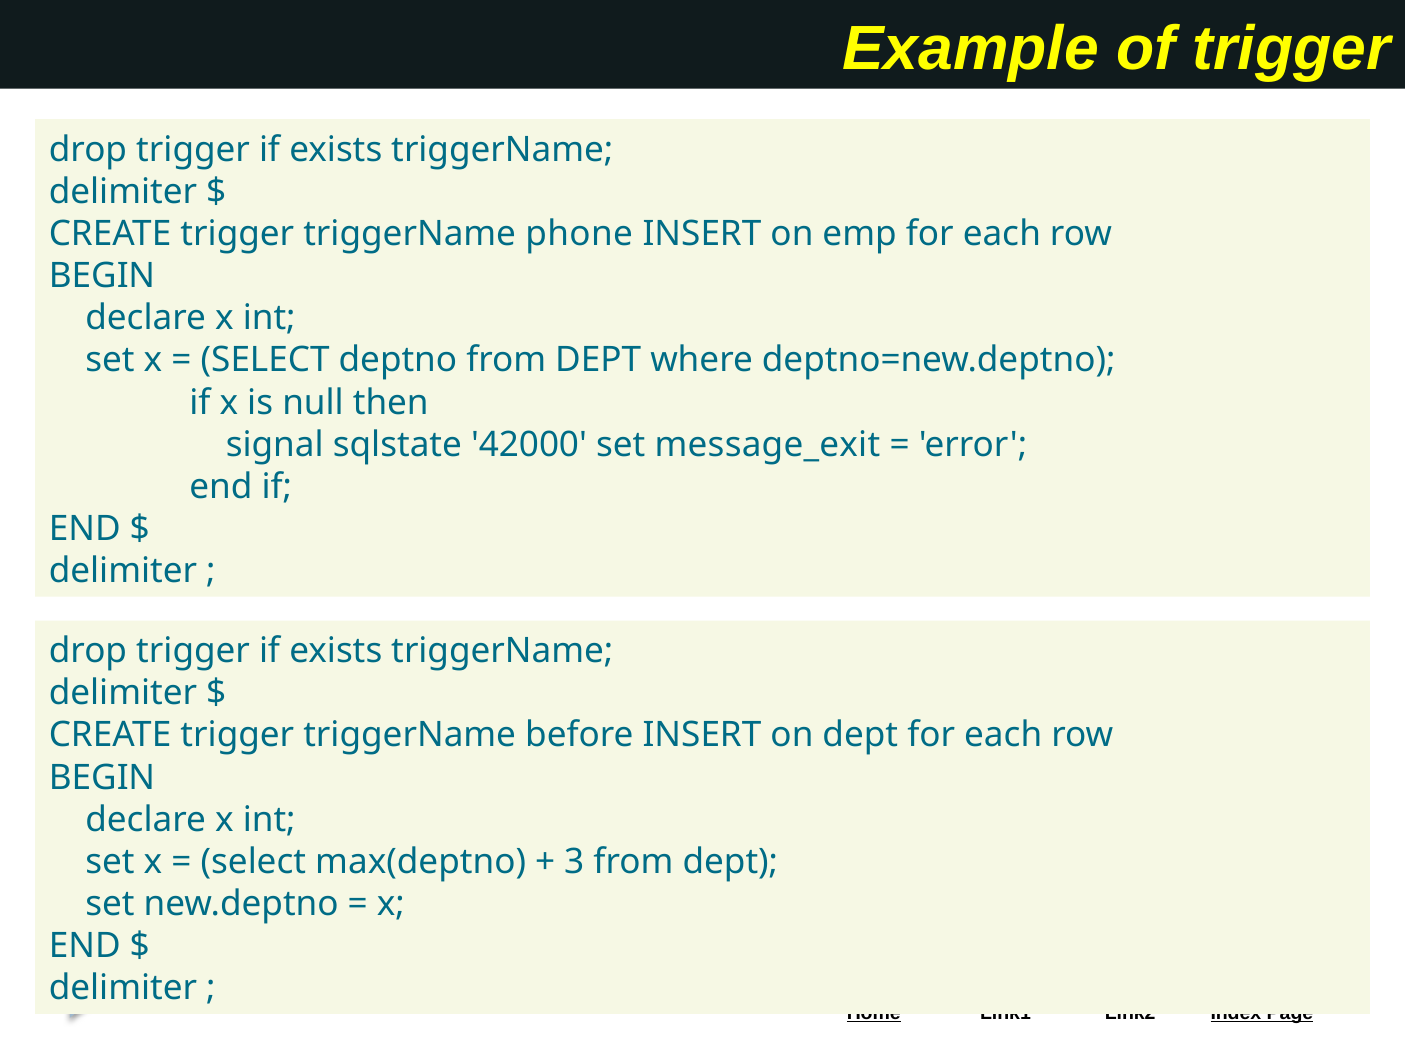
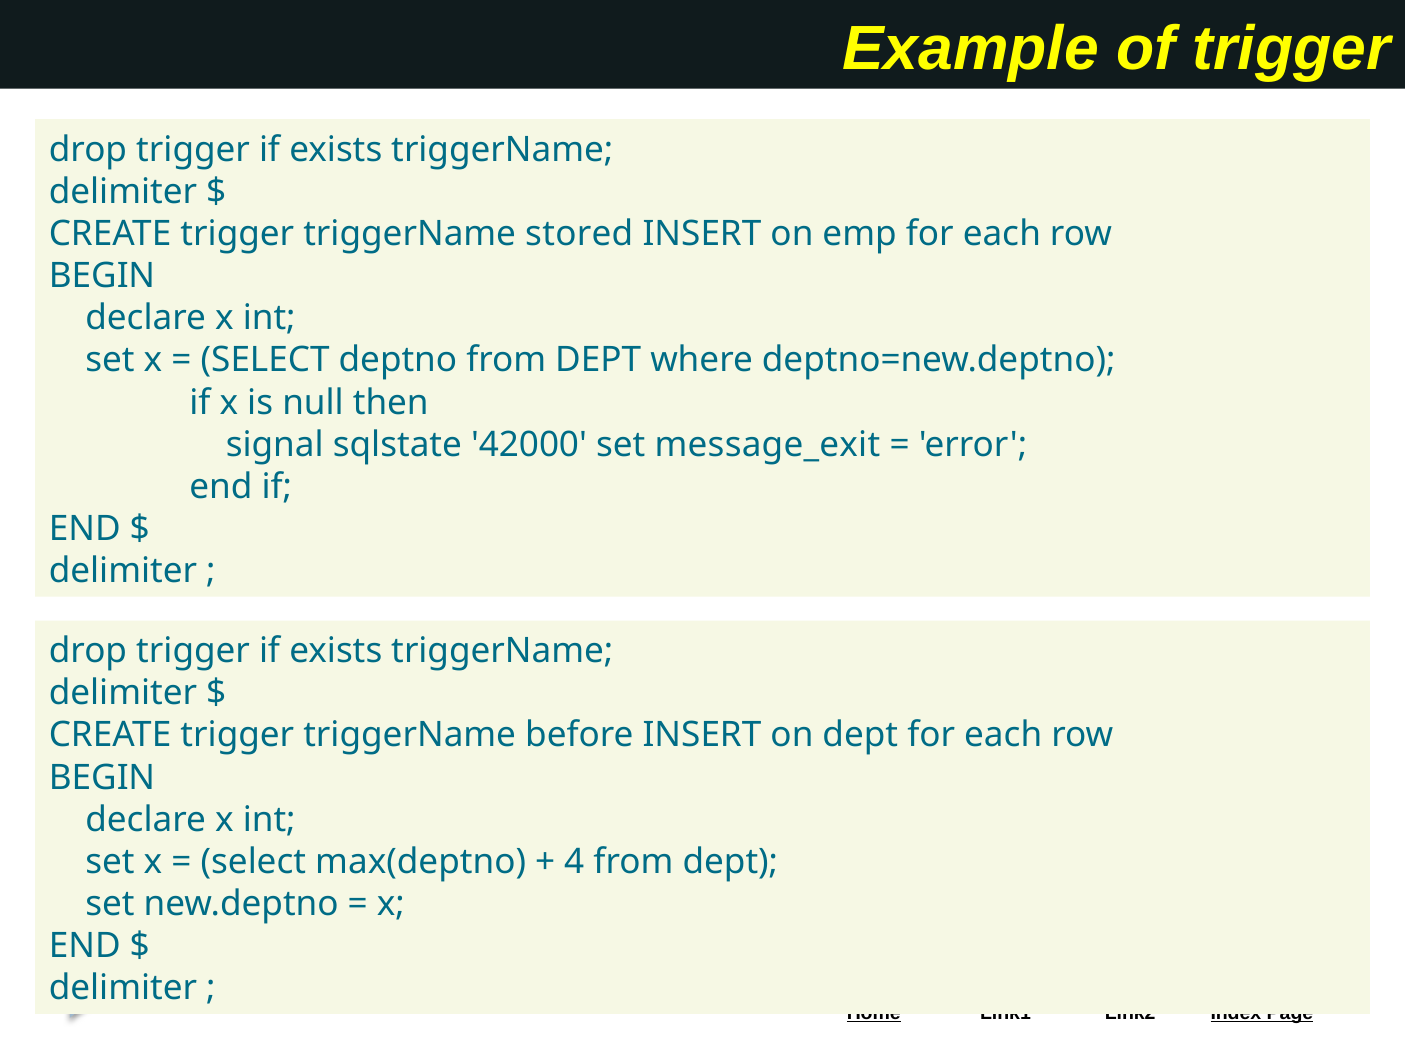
phone: phone -> stored
3: 3 -> 4
